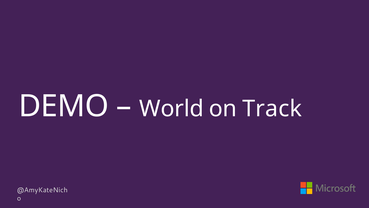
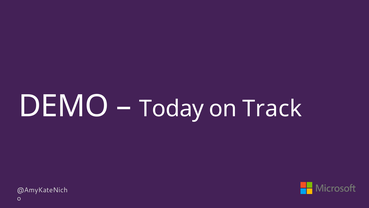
World: World -> Today
